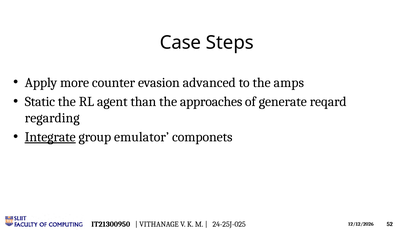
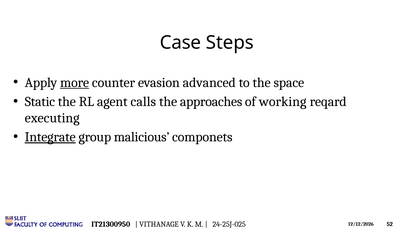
more underline: none -> present
amps: amps -> space
than: than -> calls
generate: generate -> working
regarding: regarding -> executing
emulator: emulator -> malicious
